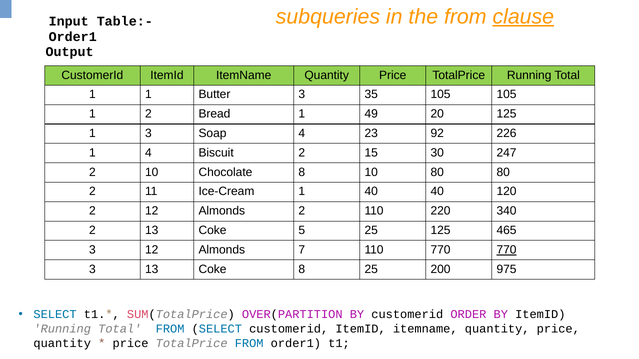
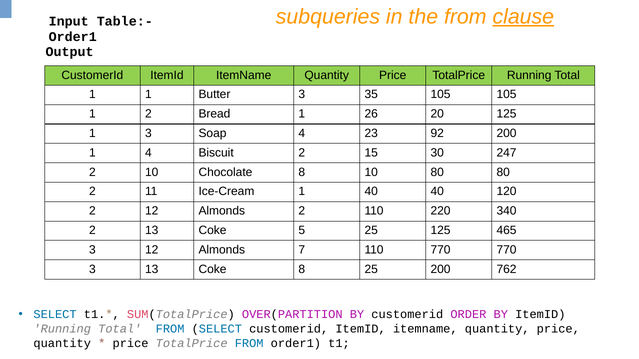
49: 49 -> 26
92 226: 226 -> 200
770 at (507, 250) underline: present -> none
975: 975 -> 762
